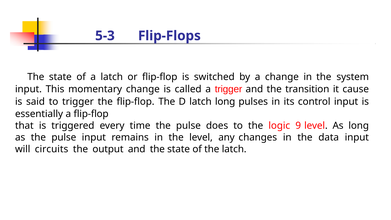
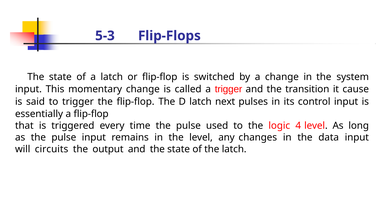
latch long: long -> next
does: does -> used
9: 9 -> 4
